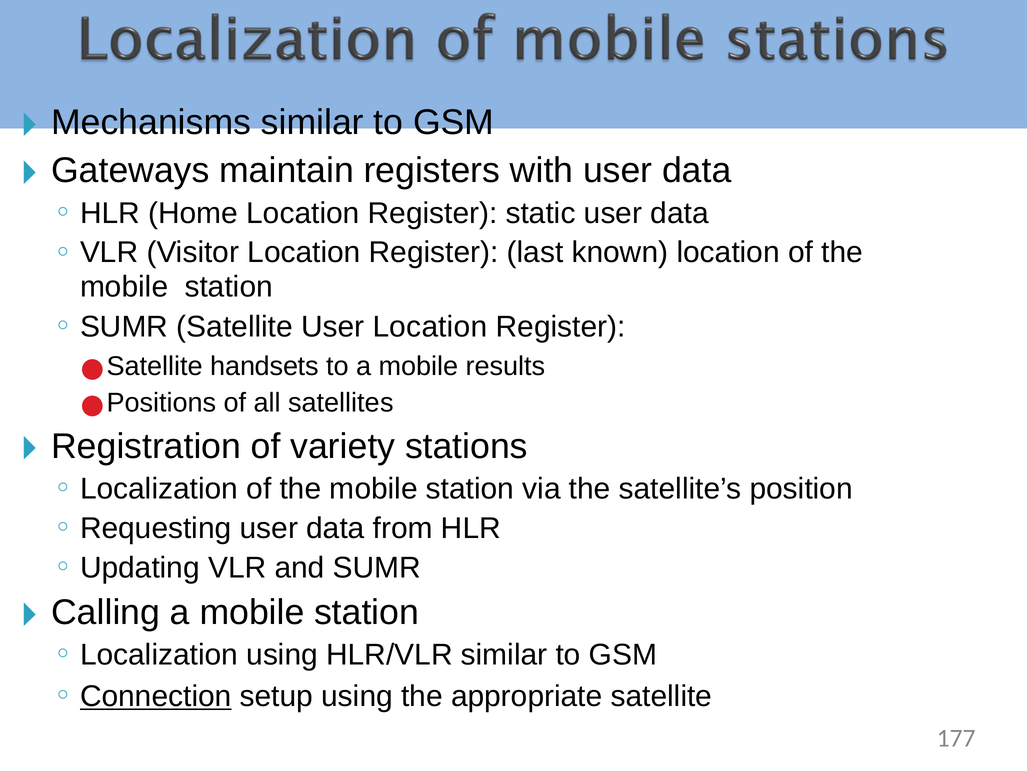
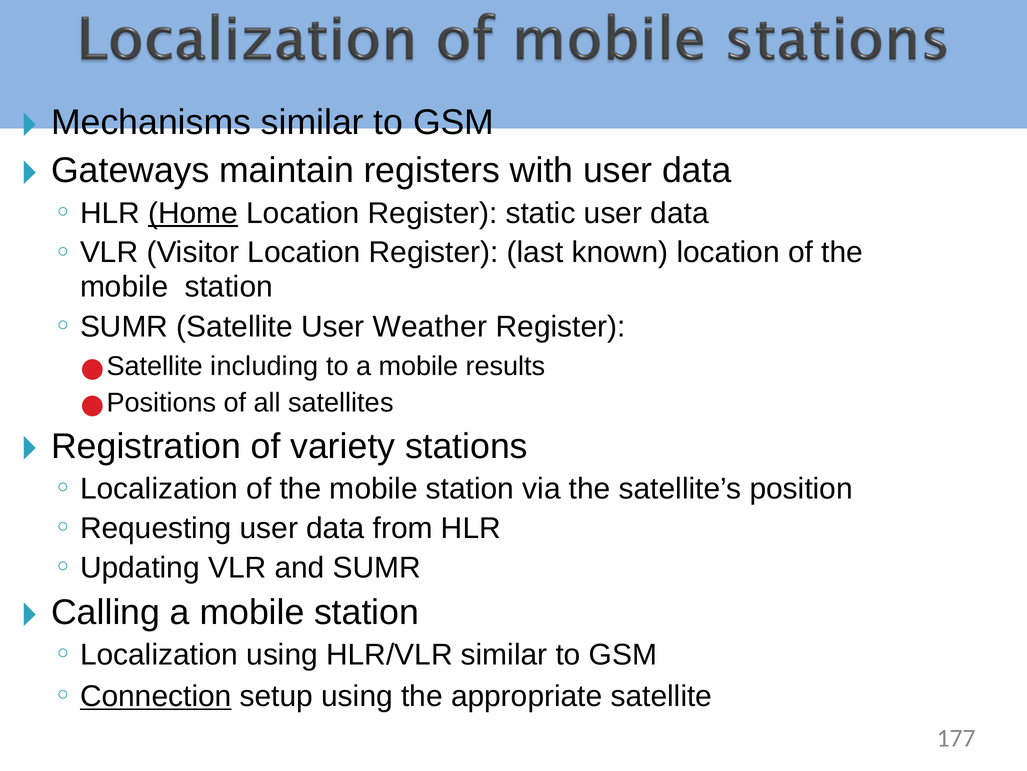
Home underline: none -> present
User Location: Location -> Weather
handsets: handsets -> including
